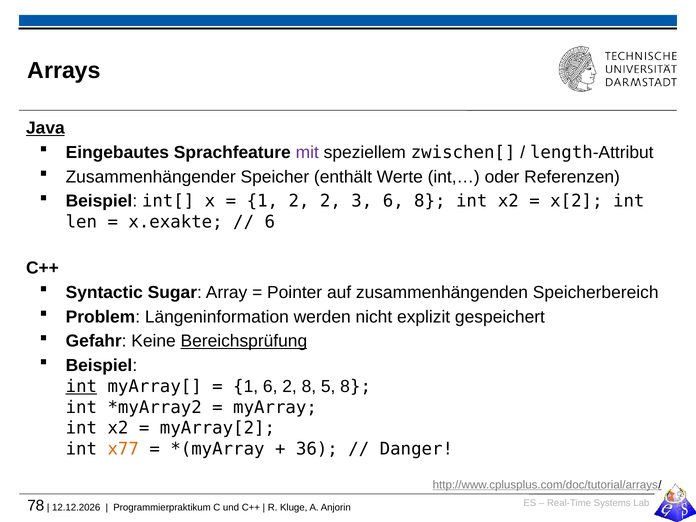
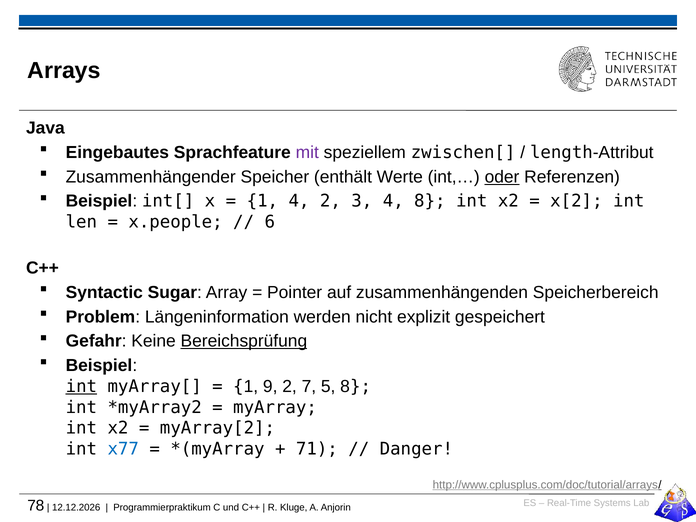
Java underline: present -> none
oder underline: none -> present
1 2: 2 -> 4
3 6: 6 -> 4
x.exakte: x.exakte -> x.people
1 6: 6 -> 9
2 8: 8 -> 7
x77 colour: orange -> blue
36: 36 -> 71
